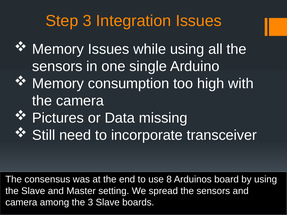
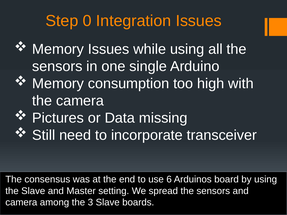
Step 3: 3 -> 0
8: 8 -> 6
